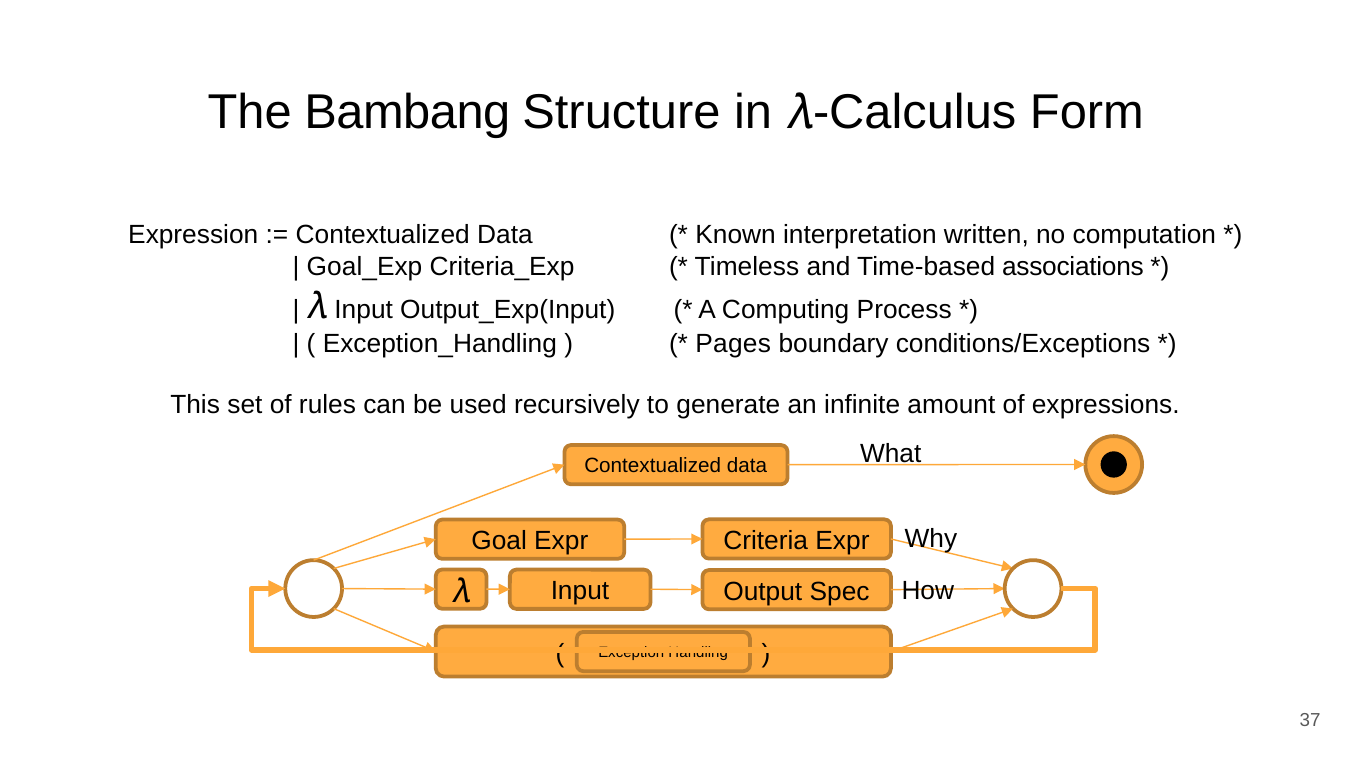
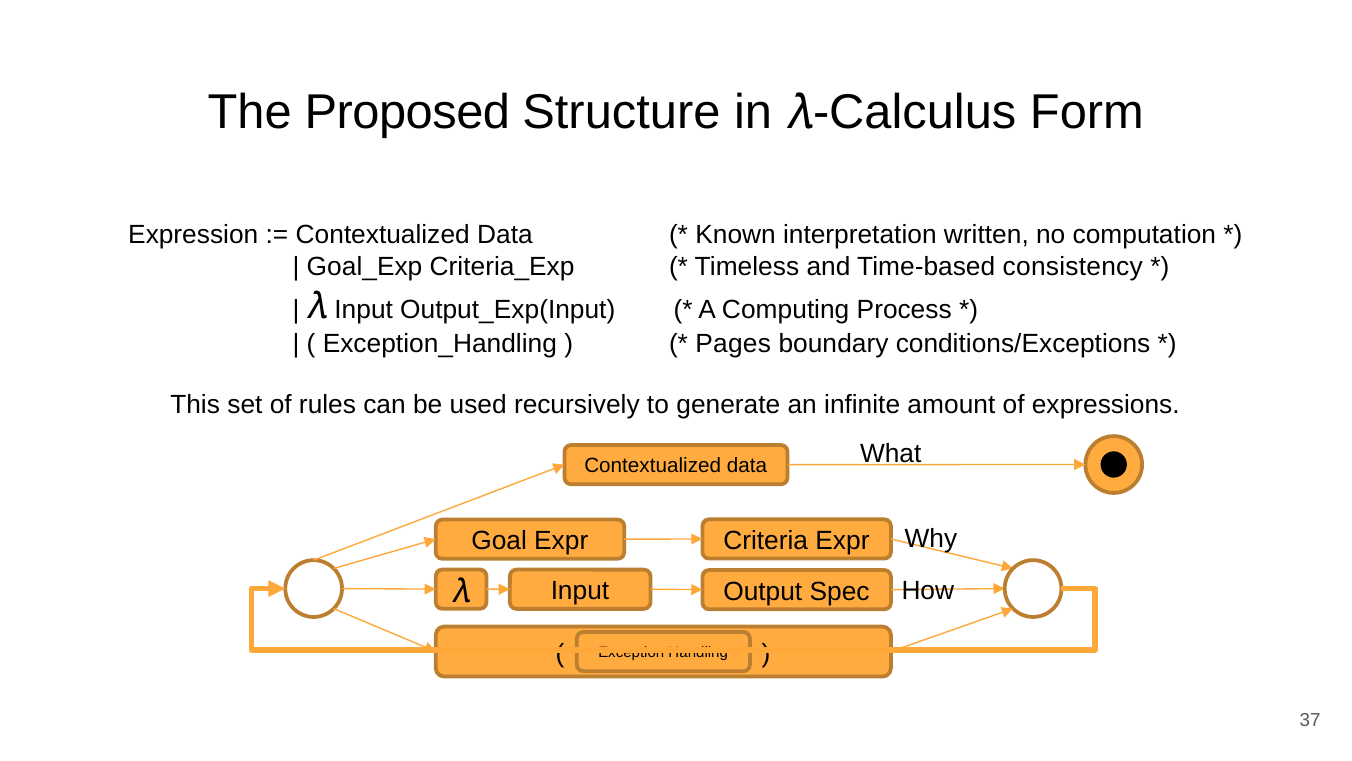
Bambang: Bambang -> Proposed
associations: associations -> consistency
